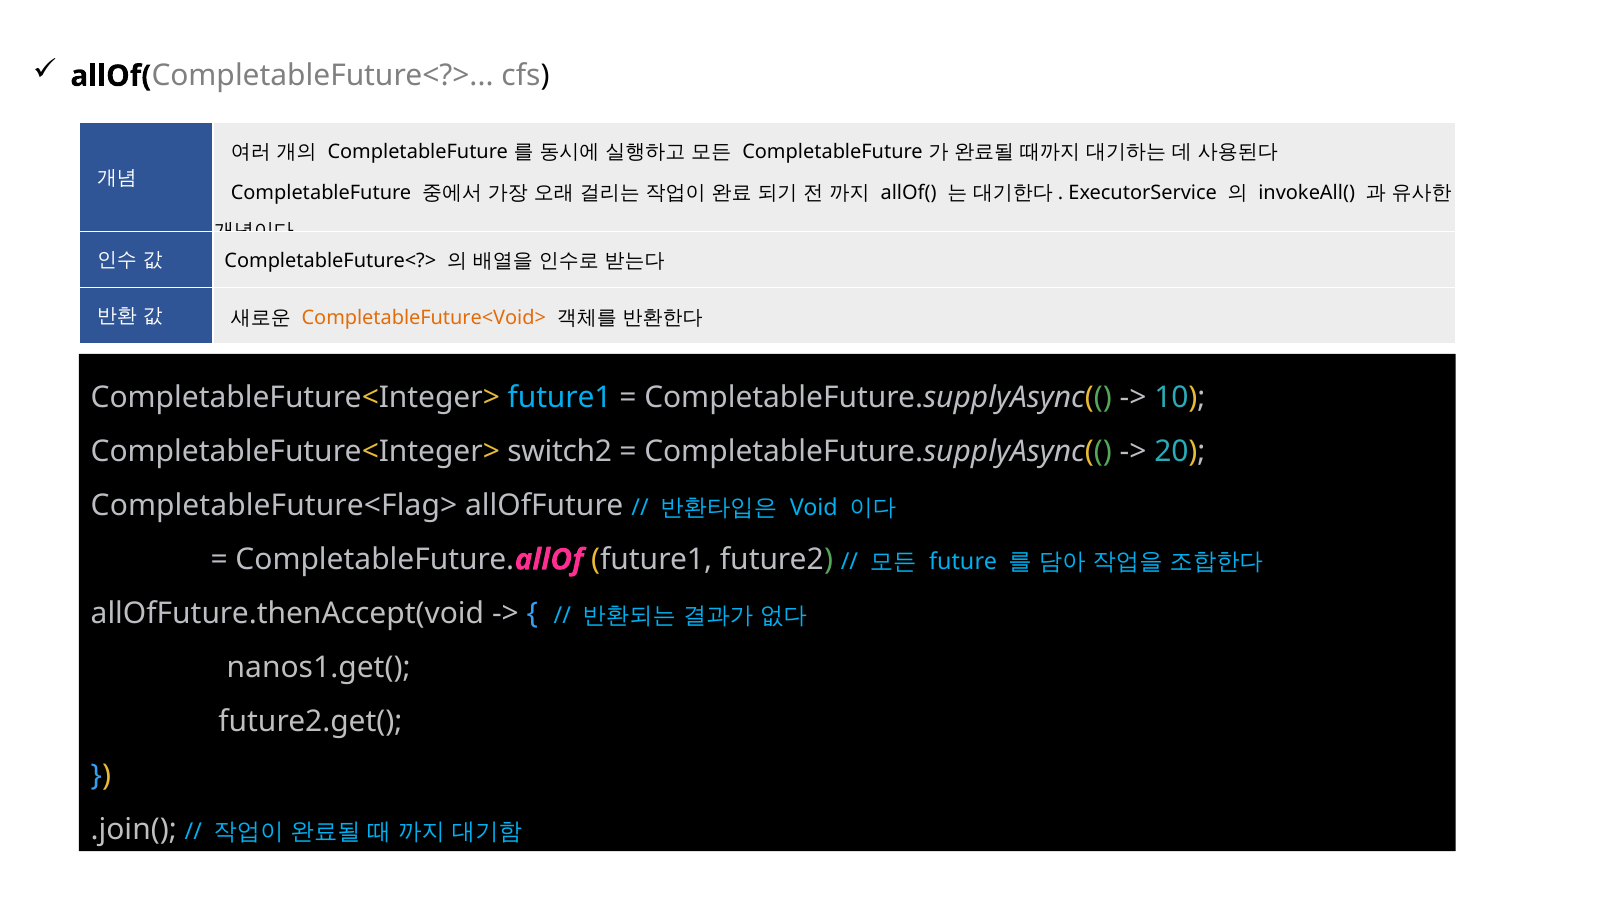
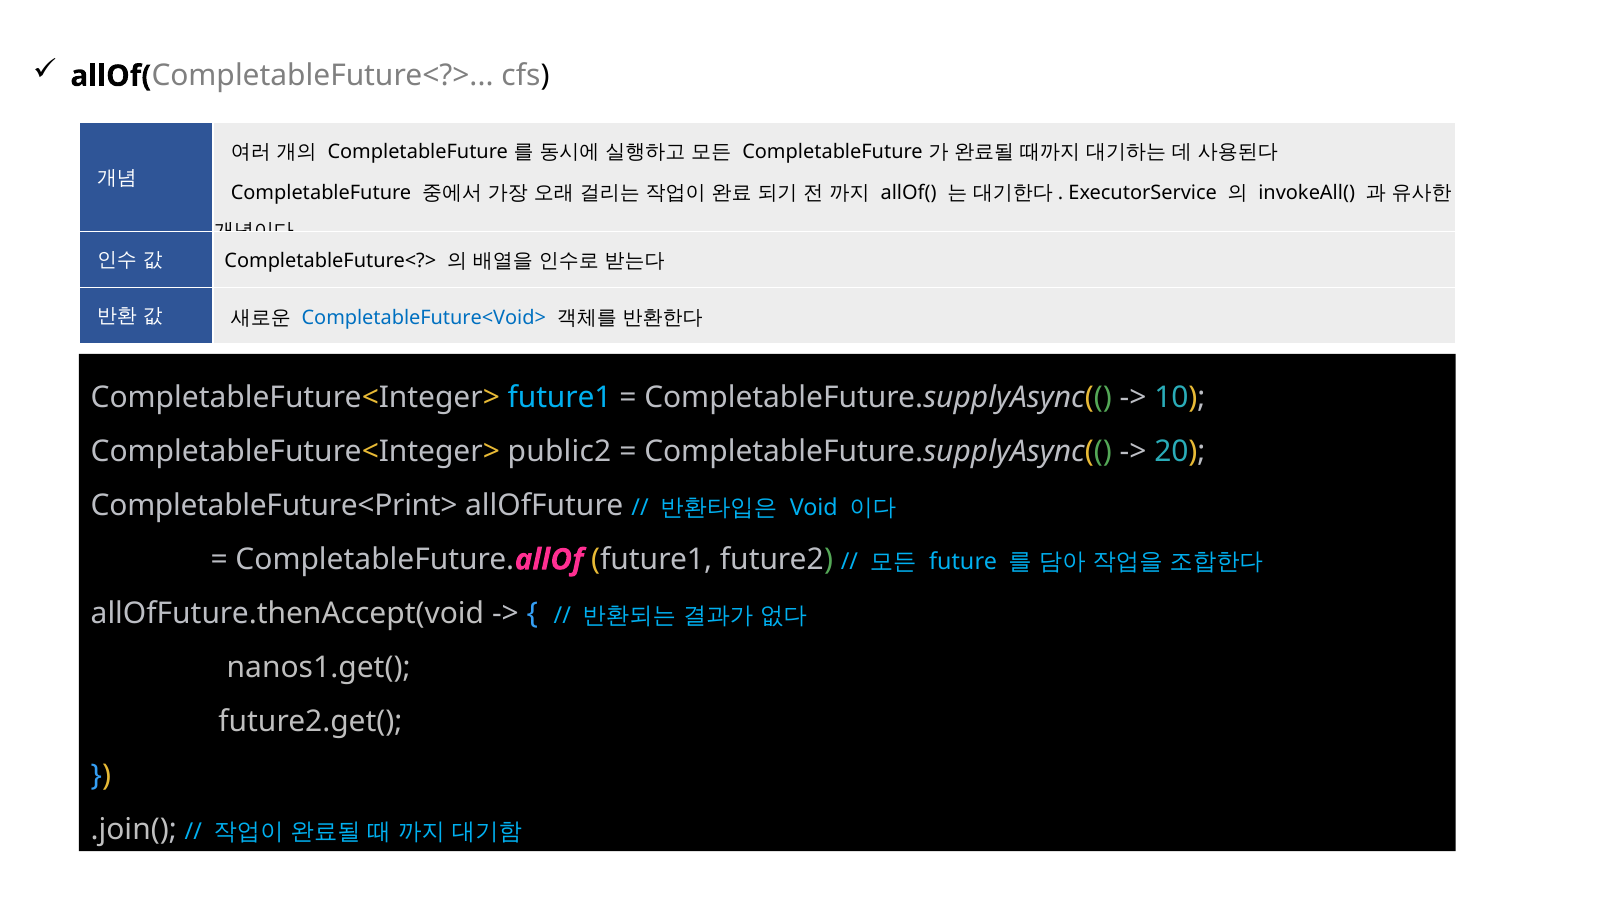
CompletableFuture<Void> colour: orange -> blue
switch2: switch2 -> public2
CompletableFuture<Flag>: CompletableFuture<Flag> -> CompletableFuture<Print>
